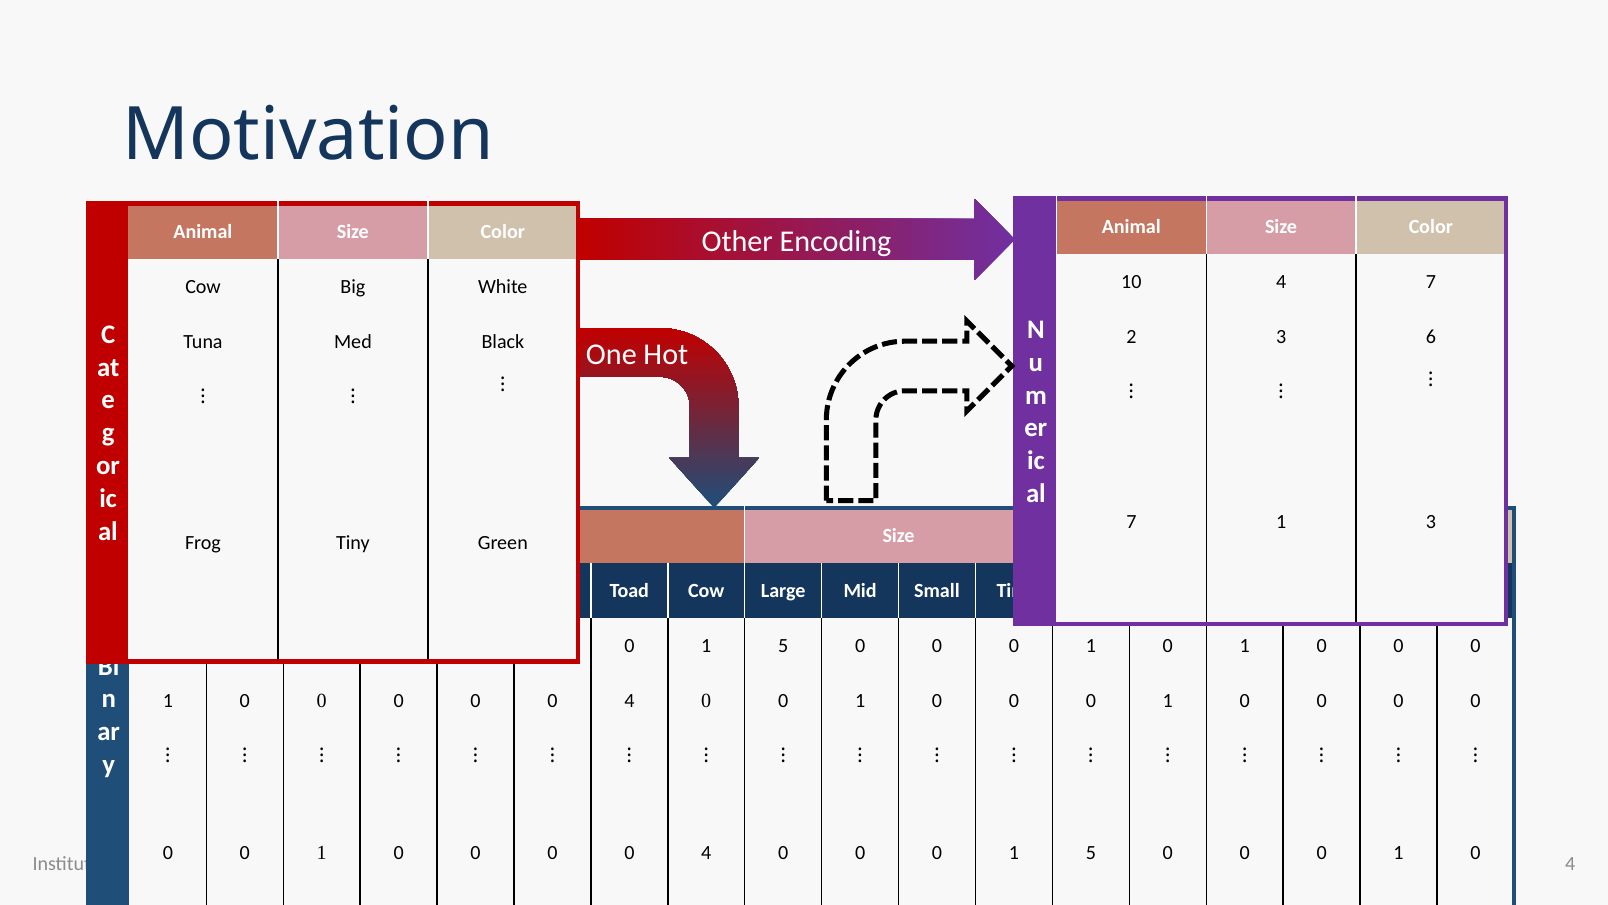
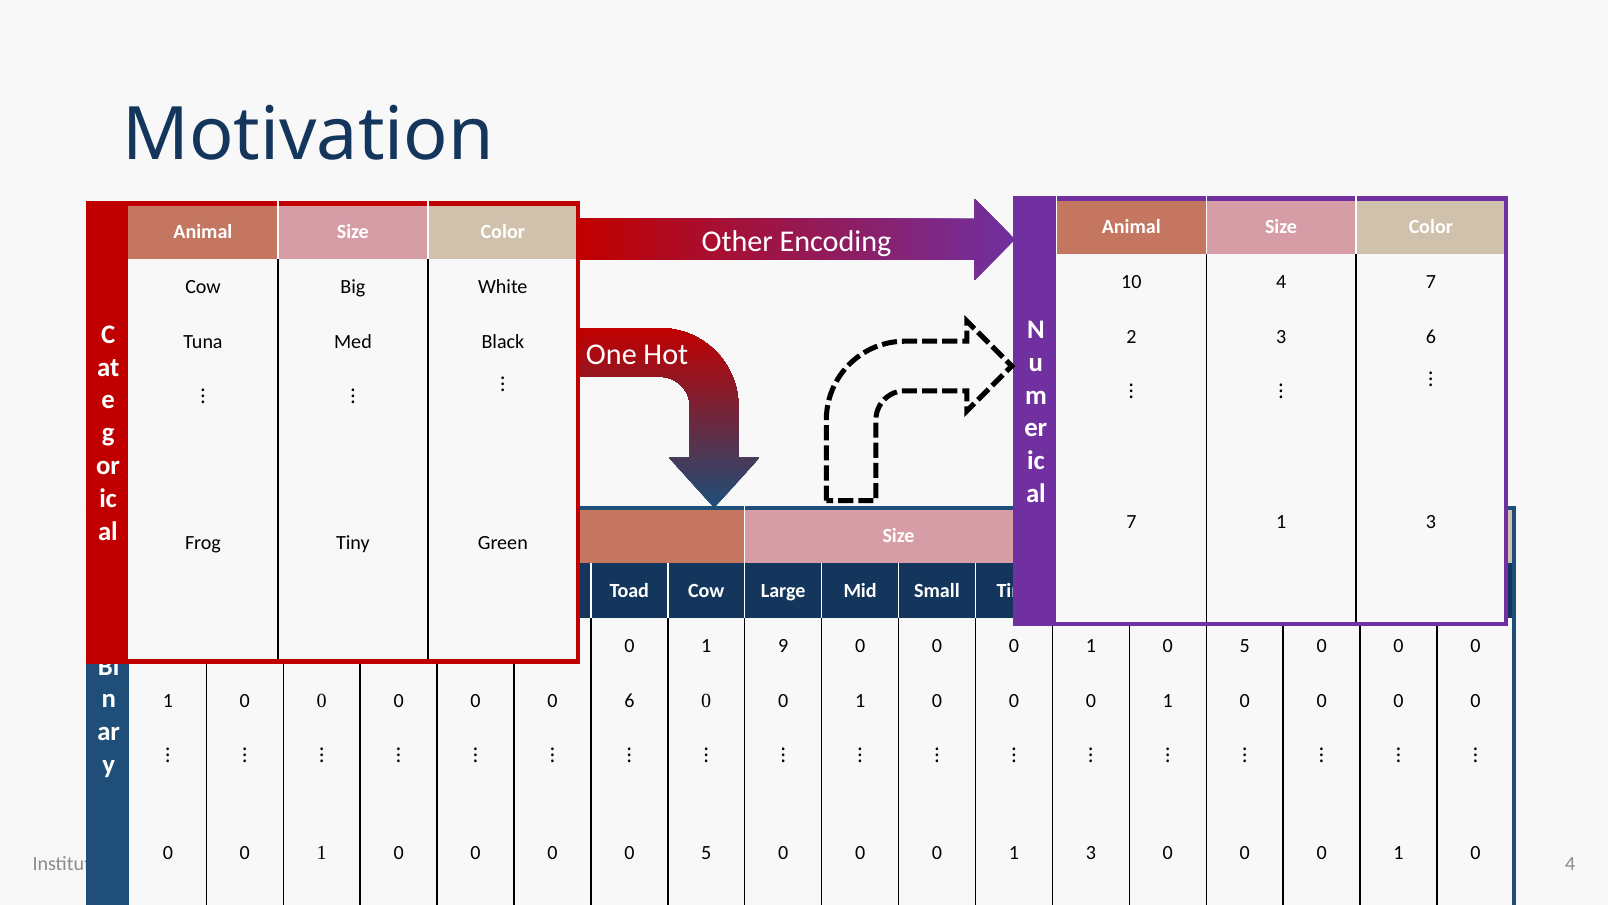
5 at (783, 646): 5 -> 9
1 0 1: 1 -> 5
4 at (629, 701): 4 -> 6
4 at (706, 853): 4 -> 5
5 at (1091, 853): 5 -> 3
